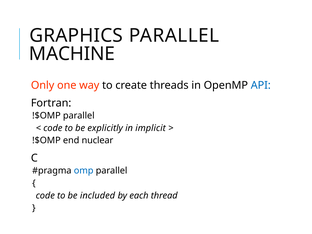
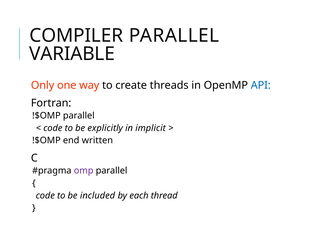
GRAPHICS: GRAPHICS -> COMPILER
MACHINE: MACHINE -> VARIABLE
nuclear: nuclear -> written
omp colour: blue -> purple
